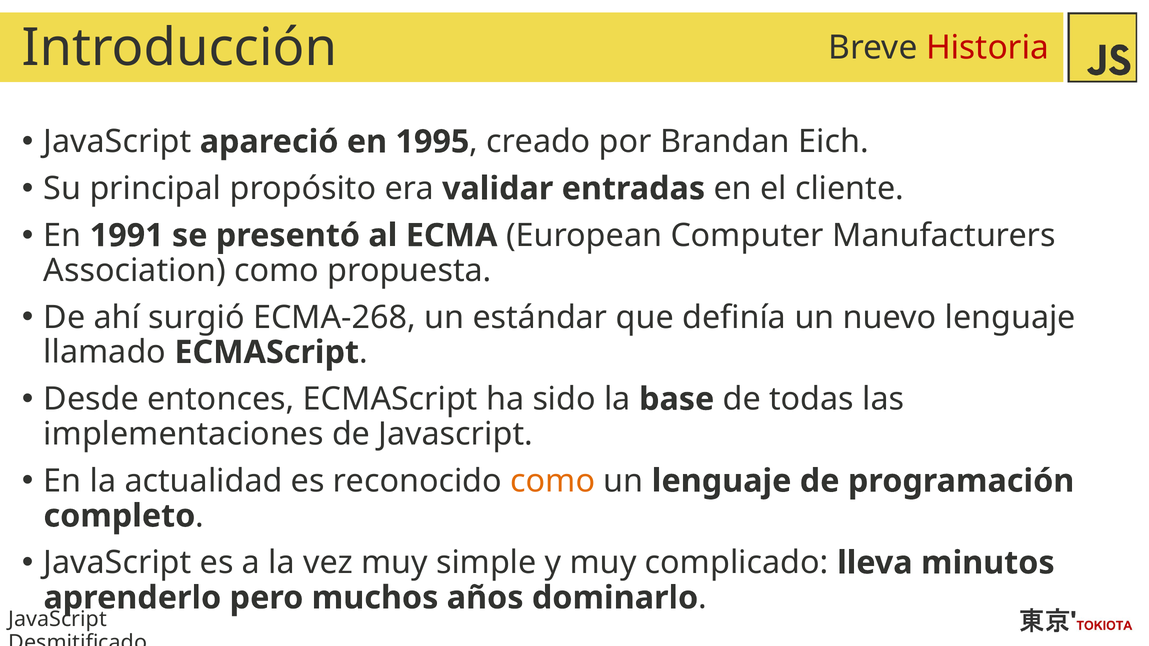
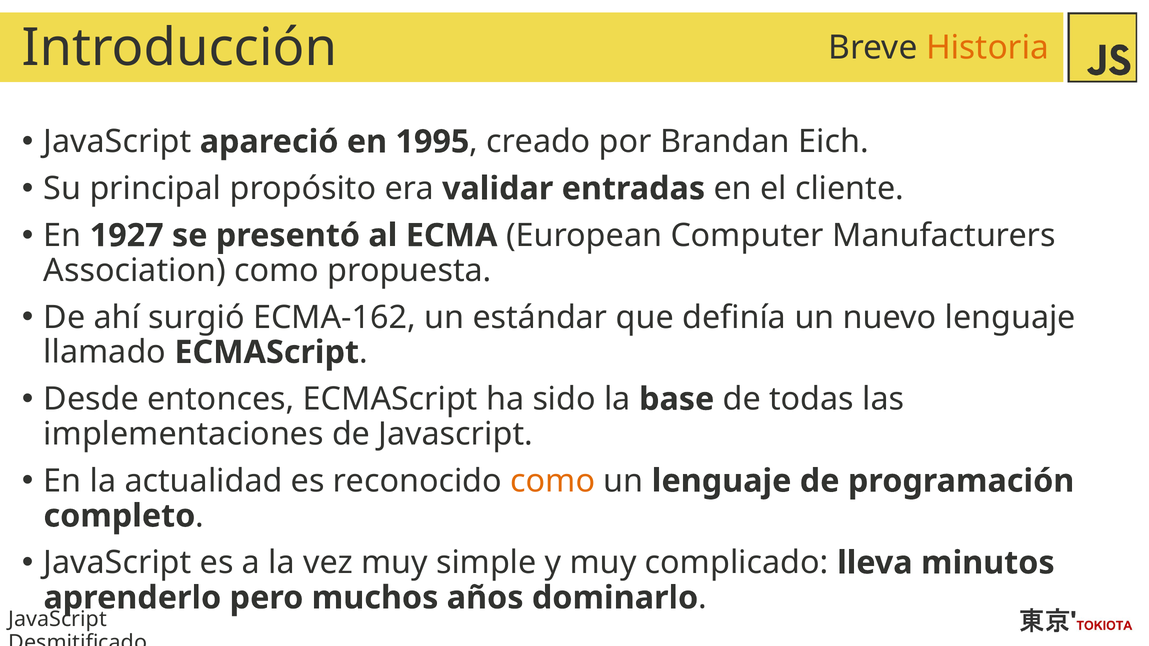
Historia colour: red -> orange
1991: 1991 -> 1927
ECMA-268: ECMA-268 -> ECMA-162
